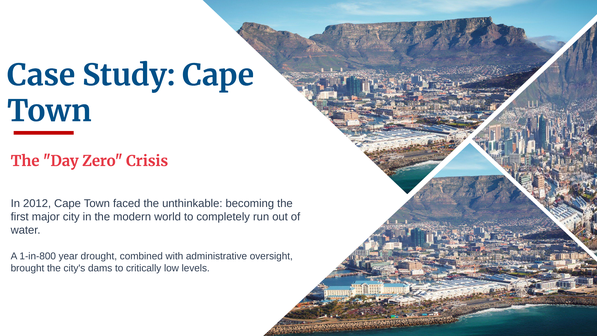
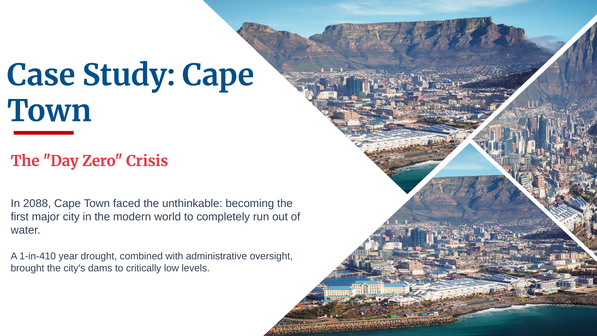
2012: 2012 -> 2088
1-in-800: 1-in-800 -> 1-in-410
